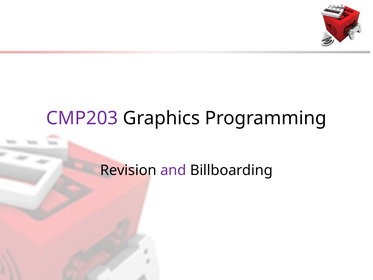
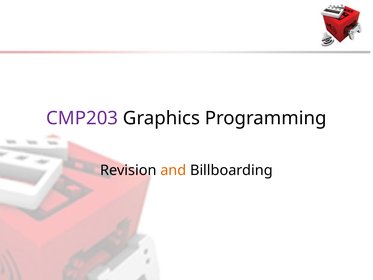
and colour: purple -> orange
